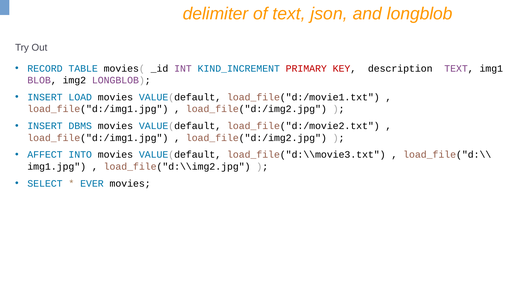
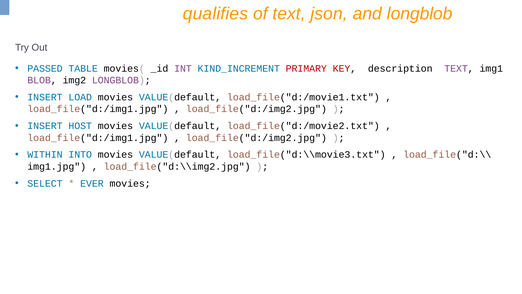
delimiter: delimiter -> qualifies
RECORD: RECORD -> PASSED
DBMS: DBMS -> HOST
AFFECT: AFFECT -> WITHIN
